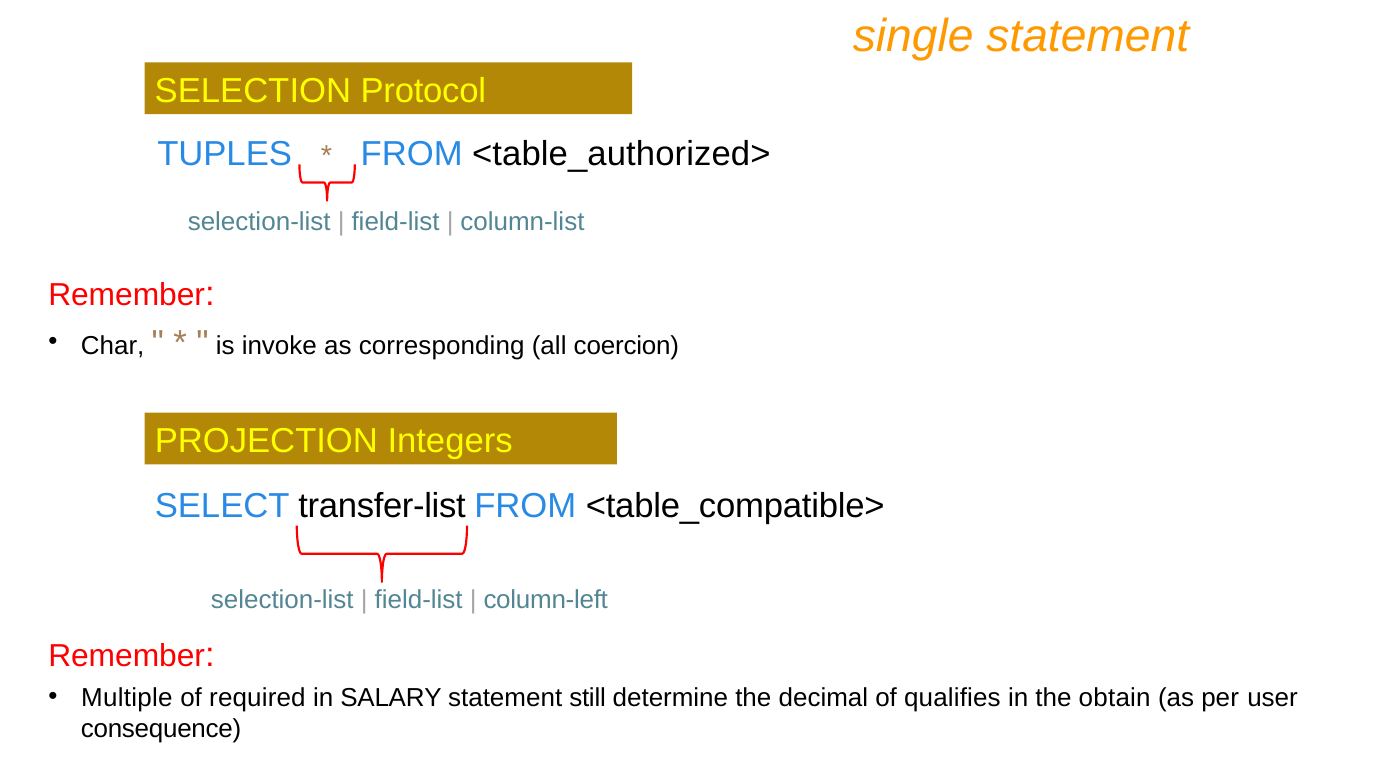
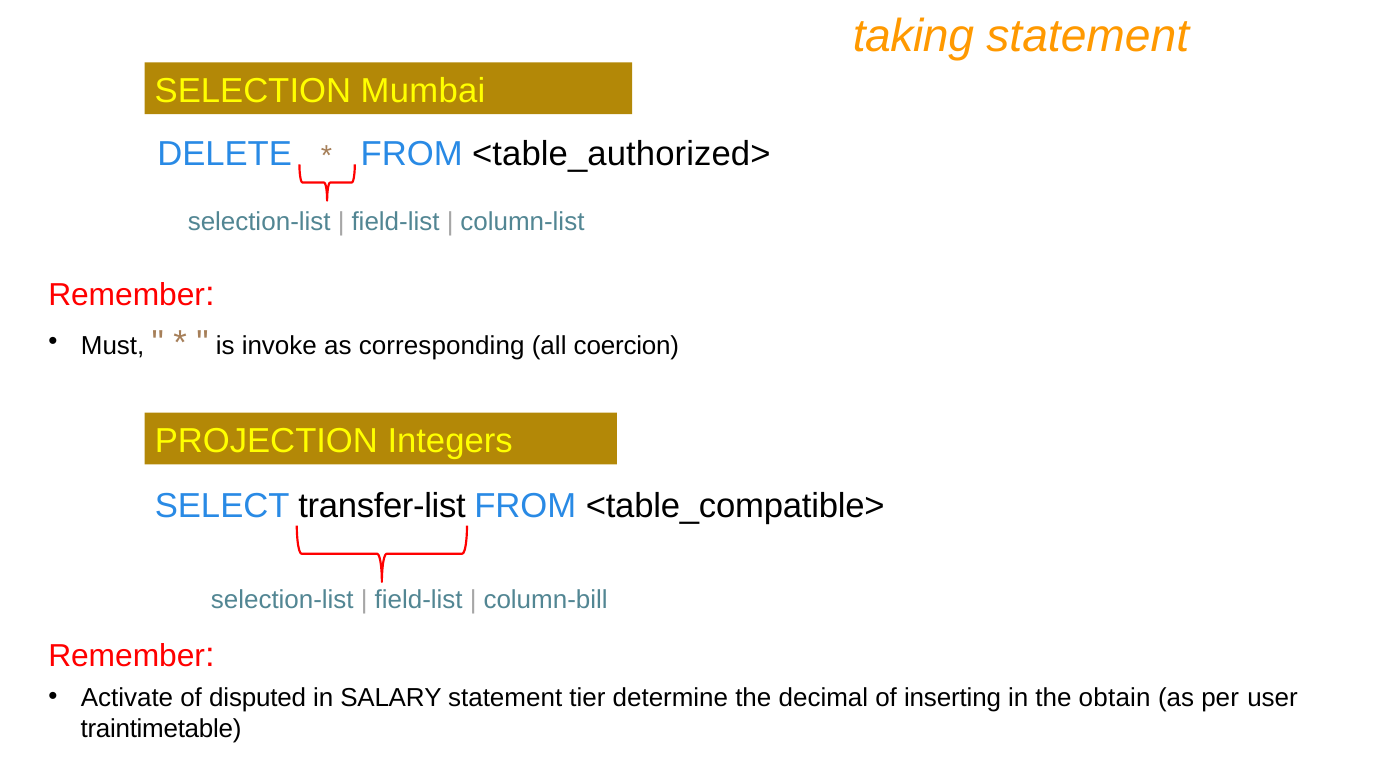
single: single -> taking
Protocol: Protocol -> Mumbai
TUPLES: TUPLES -> DELETE
Char: Char -> Must
column-left: column-left -> column-bill
Multiple: Multiple -> Activate
required: required -> disputed
still: still -> tier
qualifies: qualifies -> inserting
consequence: consequence -> traintimetable
